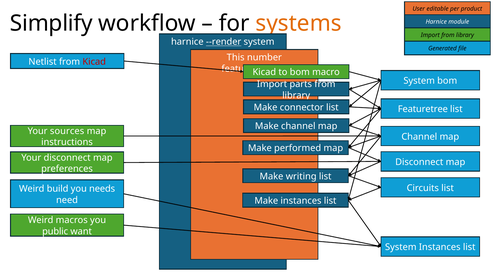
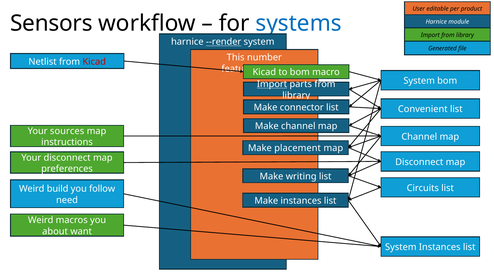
Simplify: Simplify -> Sensors
systems colour: orange -> blue
Import at (272, 84) underline: none -> present
Featuretree: Featuretree -> Convenient
performed: performed -> placement
needs: needs -> follow
public: public -> about
